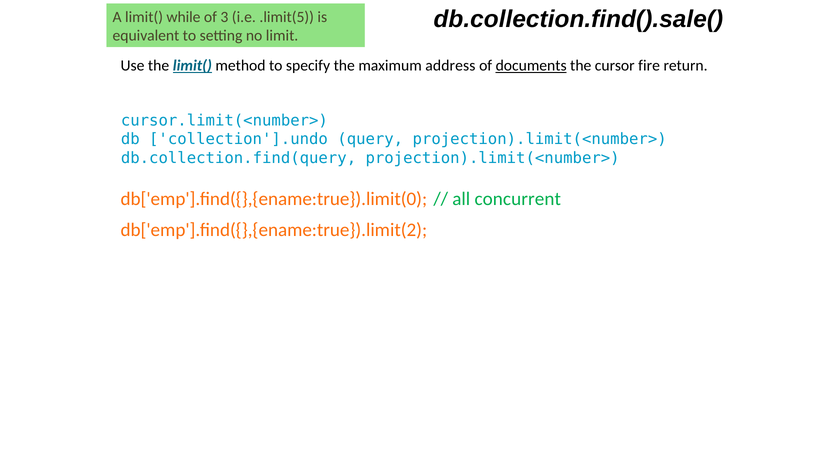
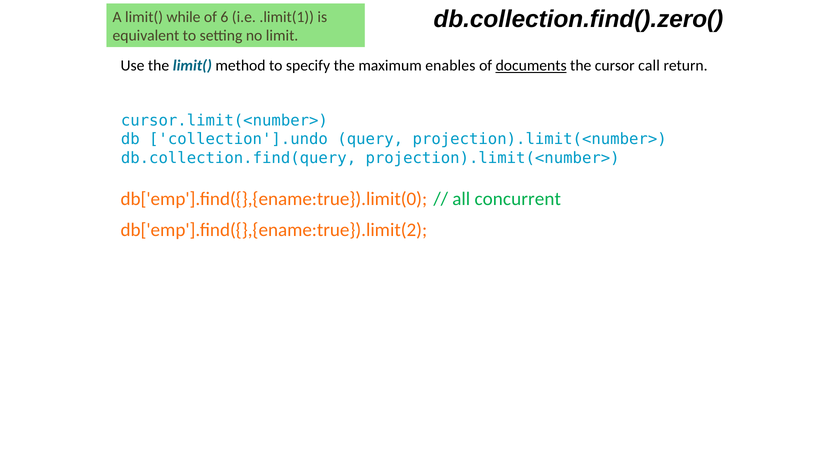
db.collection.find().sale(: db.collection.find().sale( -> db.collection.find().zero(
3: 3 -> 6
.limit(5: .limit(5 -> .limit(1
limit( at (192, 66) underline: present -> none
address: address -> enables
fire: fire -> call
